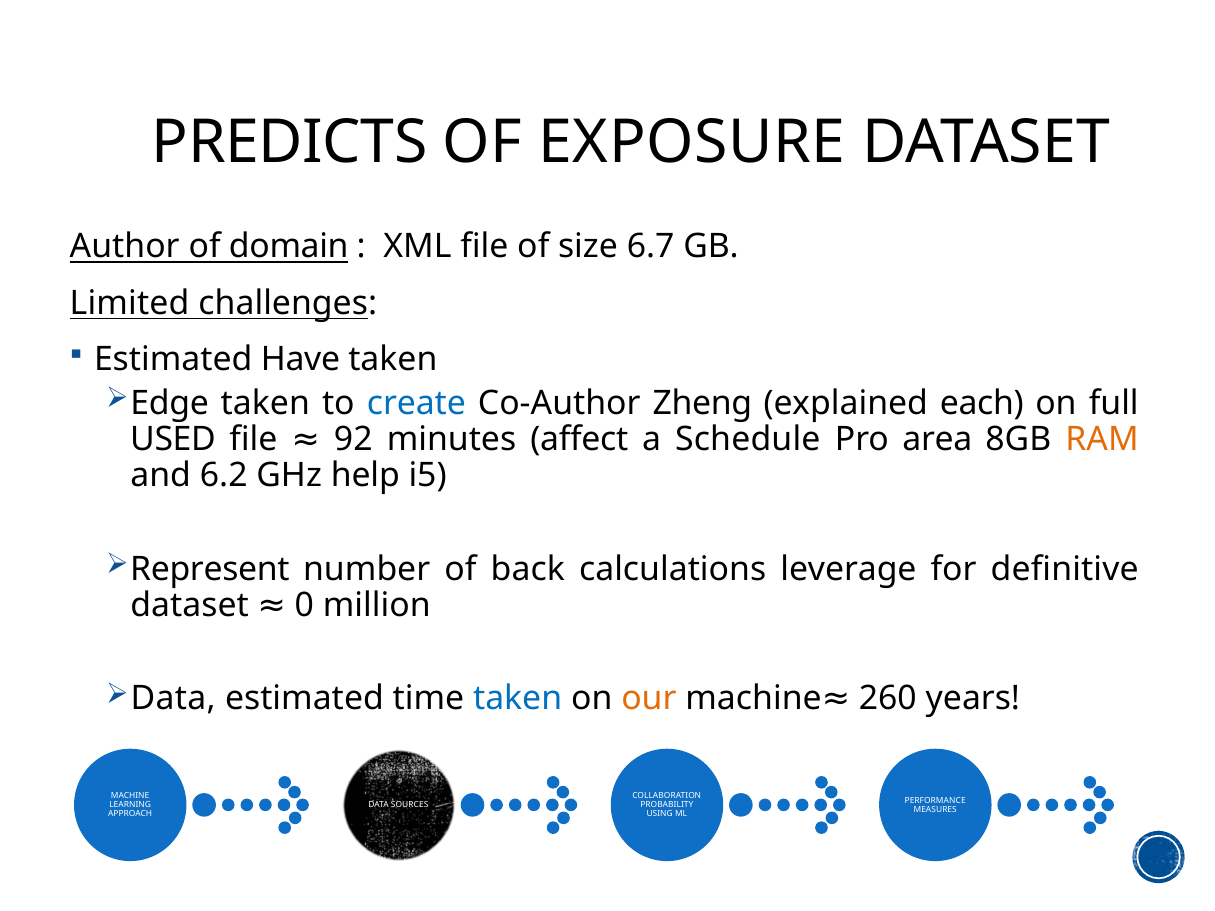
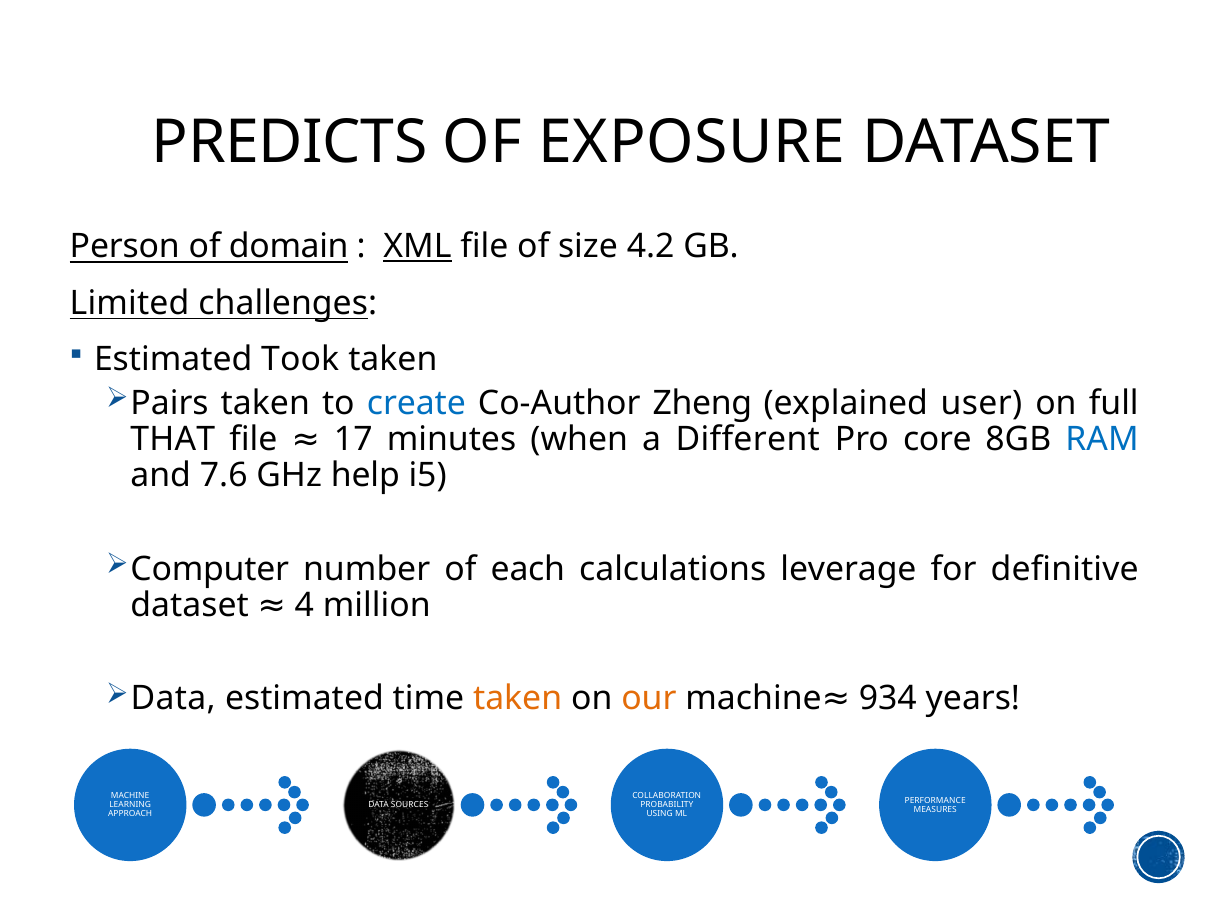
Author: Author -> Person
XML underline: none -> present
6.7: 6.7 -> 4.2
Have: Have -> Took
Edge: Edge -> Pairs
each: each -> user
USED: USED -> THAT
92: 92 -> 17
affect: affect -> when
Schedule: Schedule -> Different
area: area -> core
RAM colour: orange -> blue
6.2: 6.2 -> 7.6
Represent: Represent -> Computer
back: back -> each
0: 0 -> 4
taken at (518, 699) colour: blue -> orange
260: 260 -> 934
